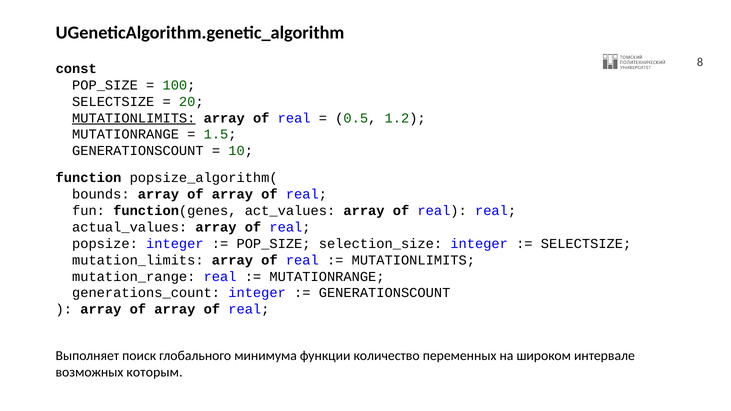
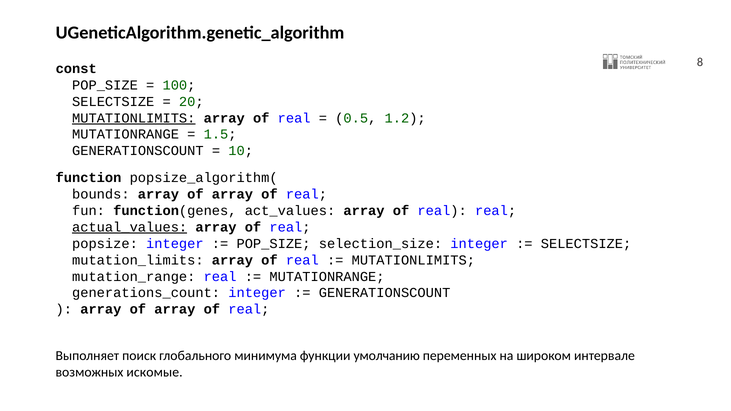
actual_values underline: none -> present
количество: количество -> умолчанию
которым: которым -> искомые
